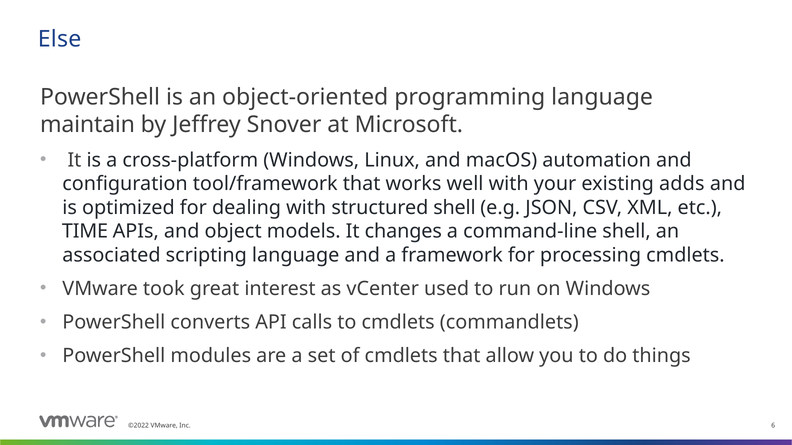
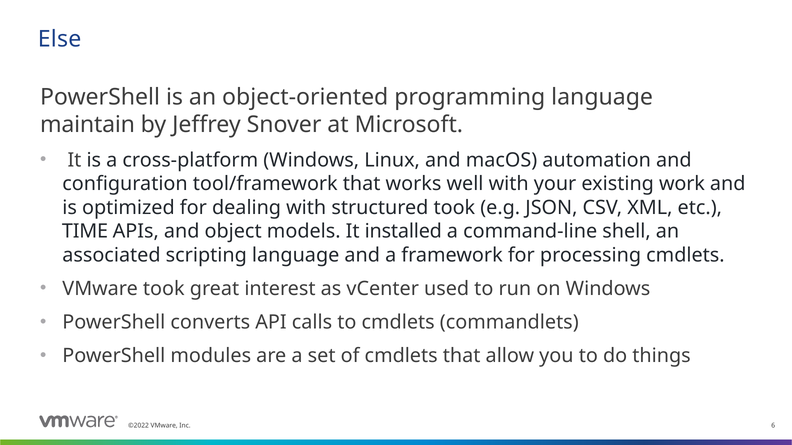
adds: adds -> work
structured shell: shell -> took
changes: changes -> installed
